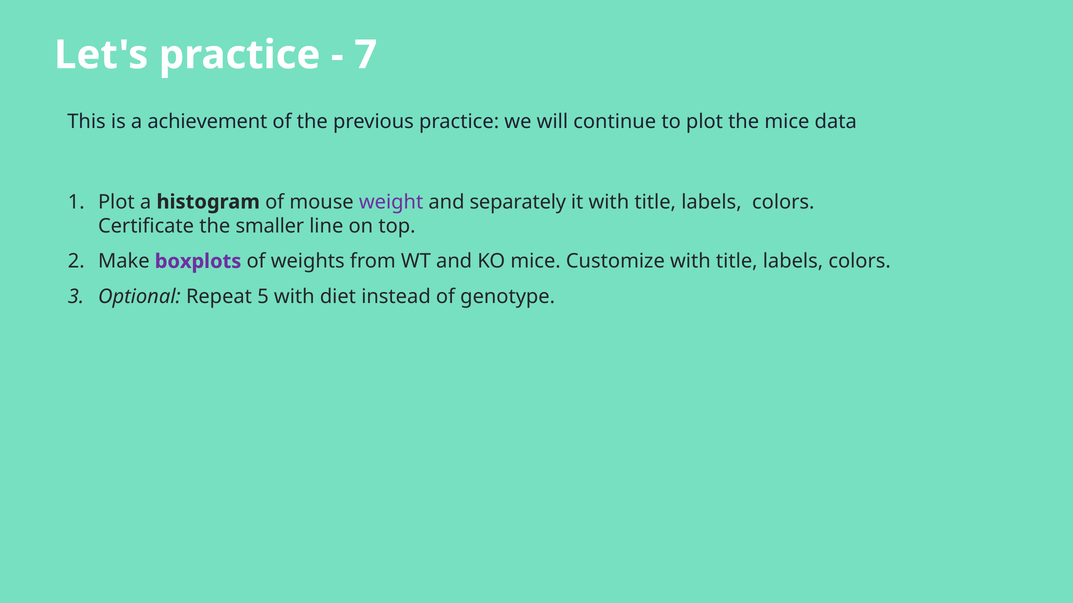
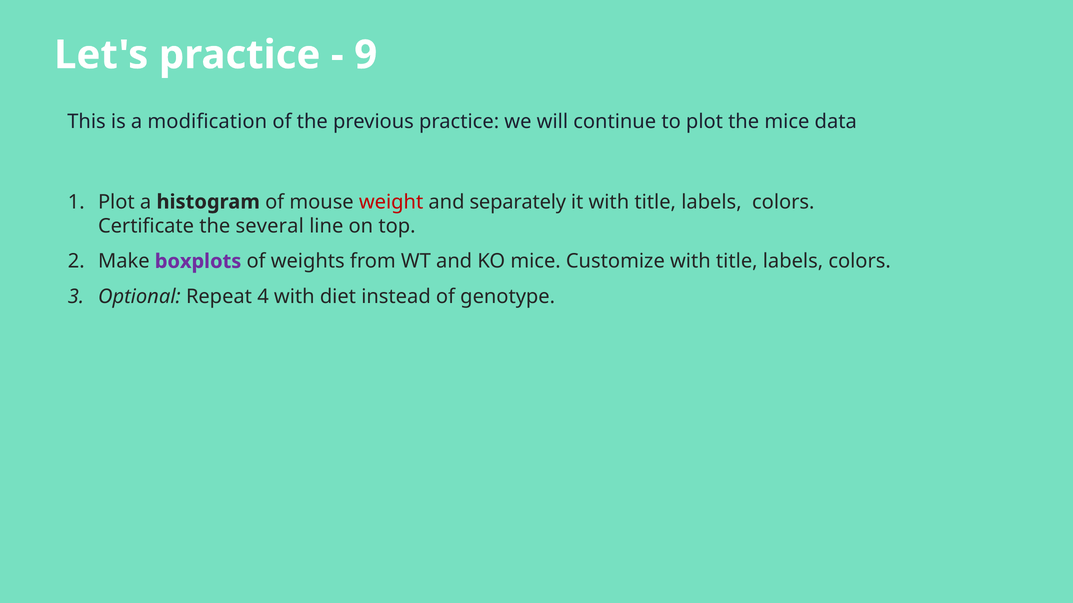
7: 7 -> 9
achievement: achievement -> modification
weight colour: purple -> red
smaller: smaller -> several
5: 5 -> 4
